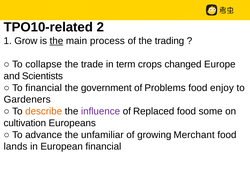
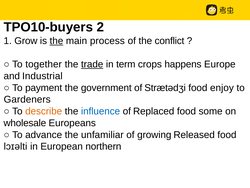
TPO10-related: TPO10-related -> TPO10-buyers
trading: trading -> conflict
collapse: collapse -> together
trade underline: none -> present
changed: changed -> happens
Scientists: Scientists -> Industrial
To financial: financial -> payment
Problems: Problems -> Strætədʒi
influence colour: purple -> blue
cultivation: cultivation -> wholesale
Merchant: Merchant -> Released
lands: lands -> lɔɪəlti
European financial: financial -> northern
